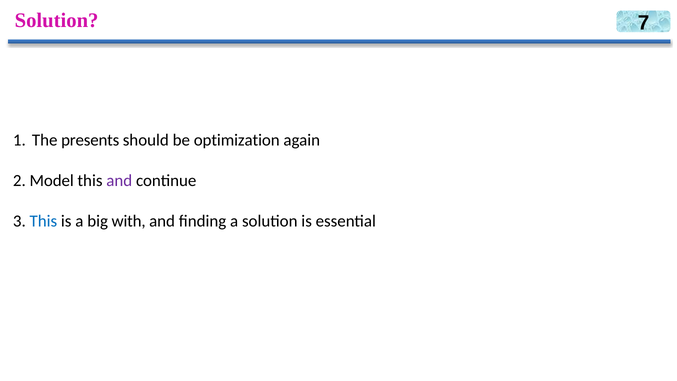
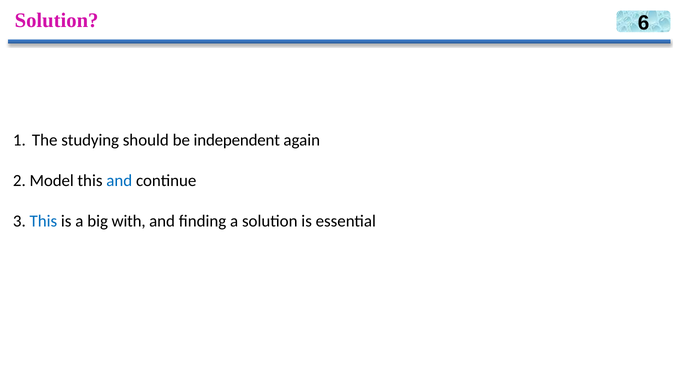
7: 7 -> 6
presents: presents -> studying
optimization: optimization -> independent
and at (119, 181) colour: purple -> blue
